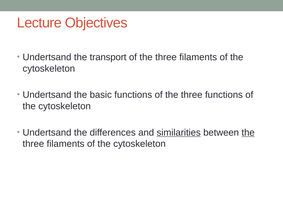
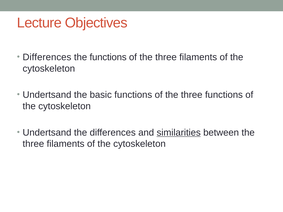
Undertsand at (47, 57): Undertsand -> Differences
the transport: transport -> functions
the at (248, 133) underline: present -> none
